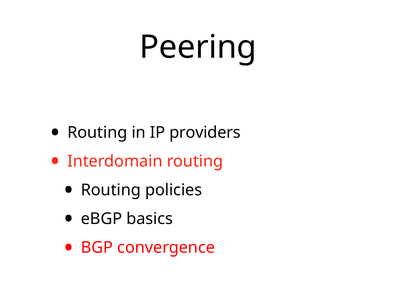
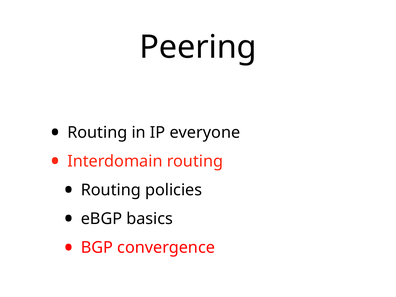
providers: providers -> everyone
